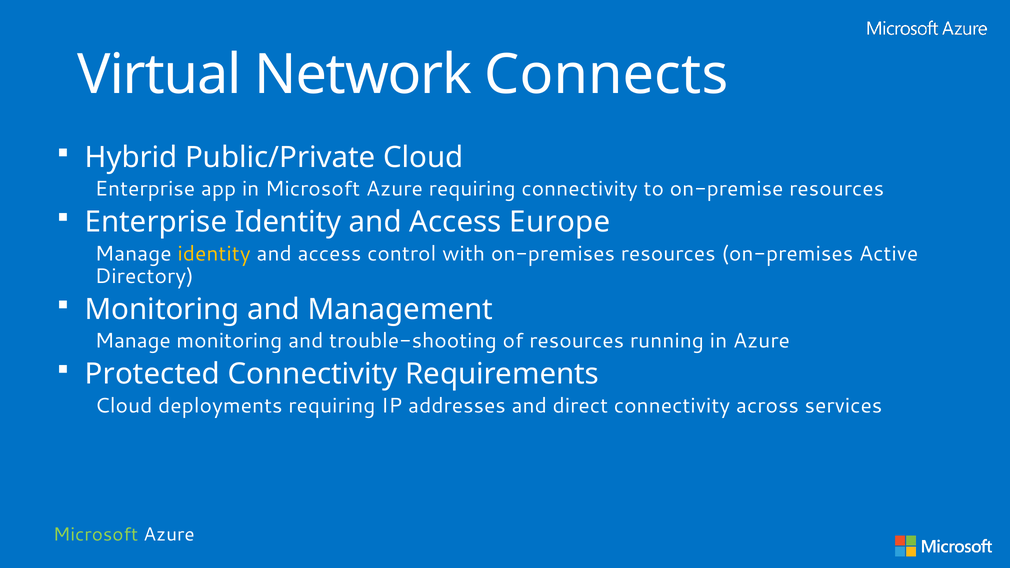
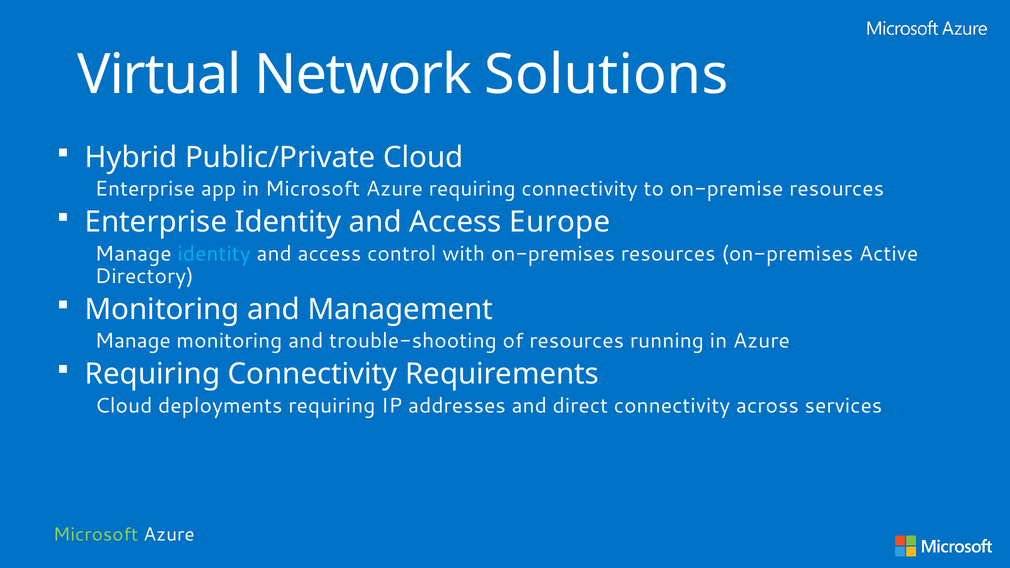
Connects: Connects -> Solutions
identity at (214, 254) colour: yellow -> light blue
Protected at (152, 374): Protected -> Requiring
